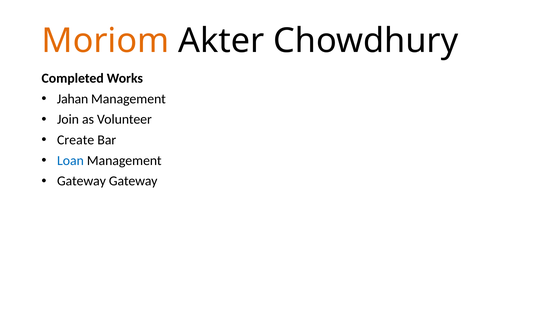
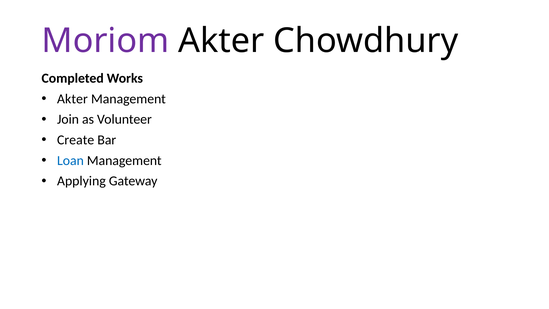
Moriom colour: orange -> purple
Jahan at (73, 99): Jahan -> Akter
Gateway at (81, 181): Gateway -> Applying
